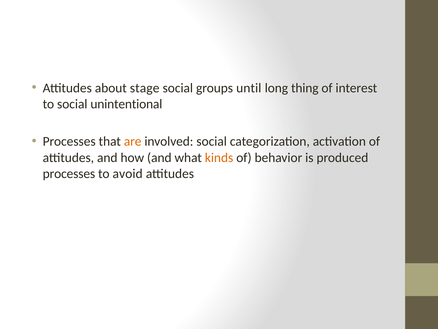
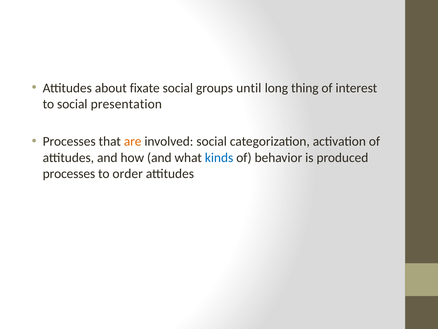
stage: stage -> fixate
unintentional: unintentional -> presentation
kinds colour: orange -> blue
avoid: avoid -> order
